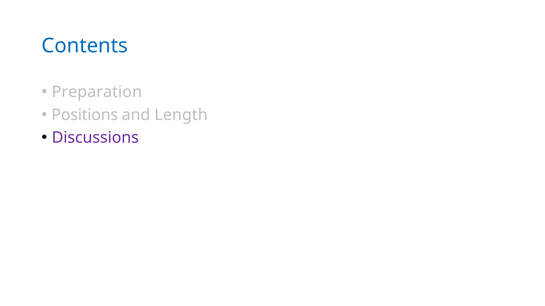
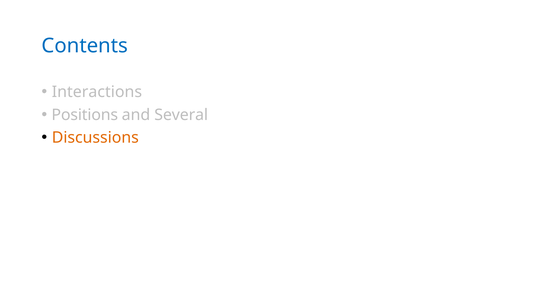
Preparation: Preparation -> Interactions
Length: Length -> Several
Discussions colour: purple -> orange
